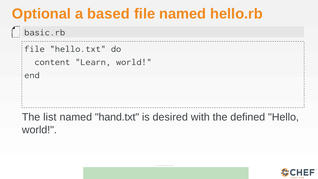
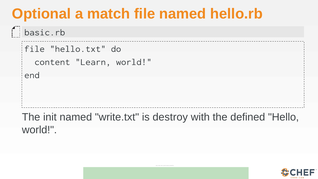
based: based -> match
list: list -> init
hand.txt: hand.txt -> write.txt
desired: desired -> destroy
